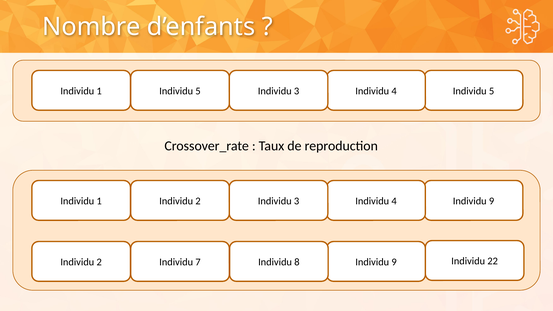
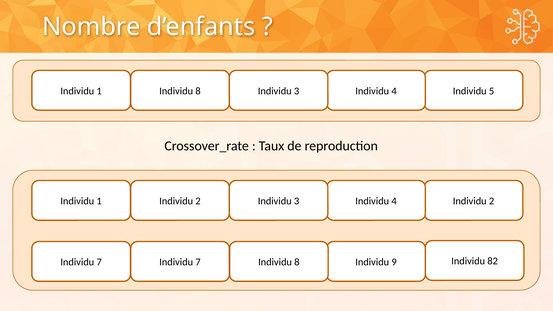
1 Individu 5: 5 -> 8
2 Individu 9: 9 -> 2
2 at (99, 262): 2 -> 7
22: 22 -> 82
